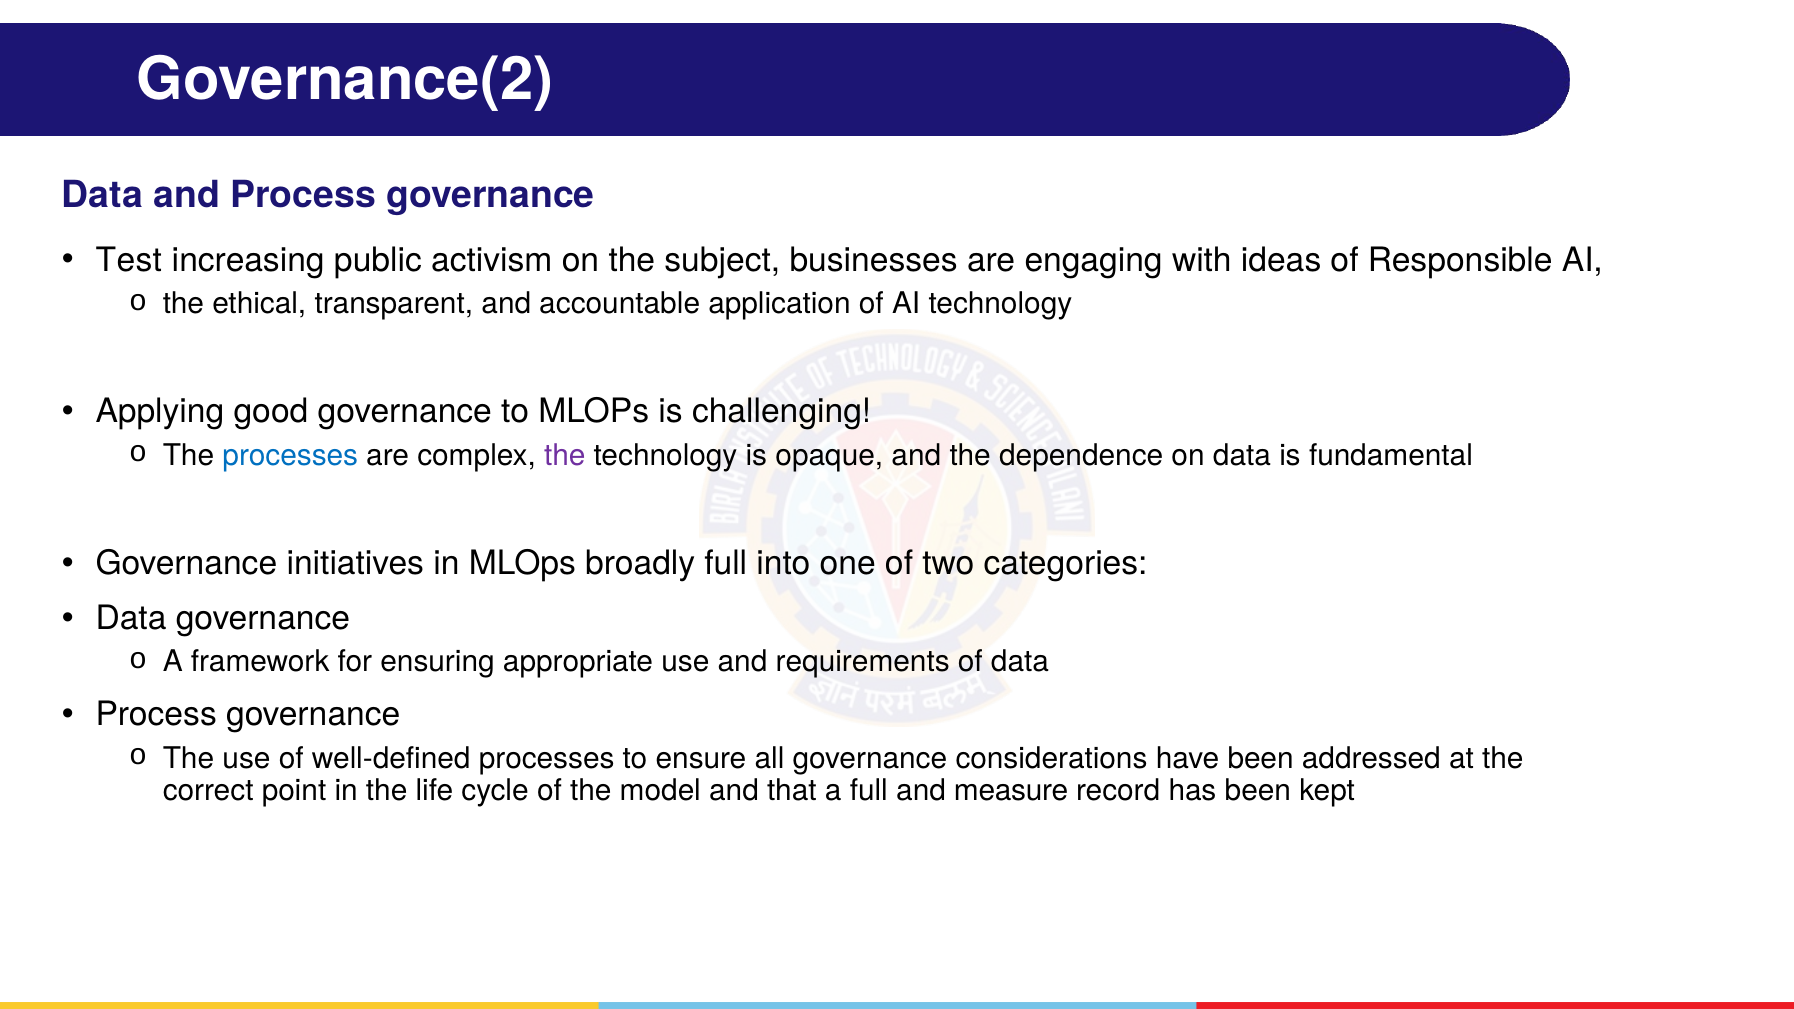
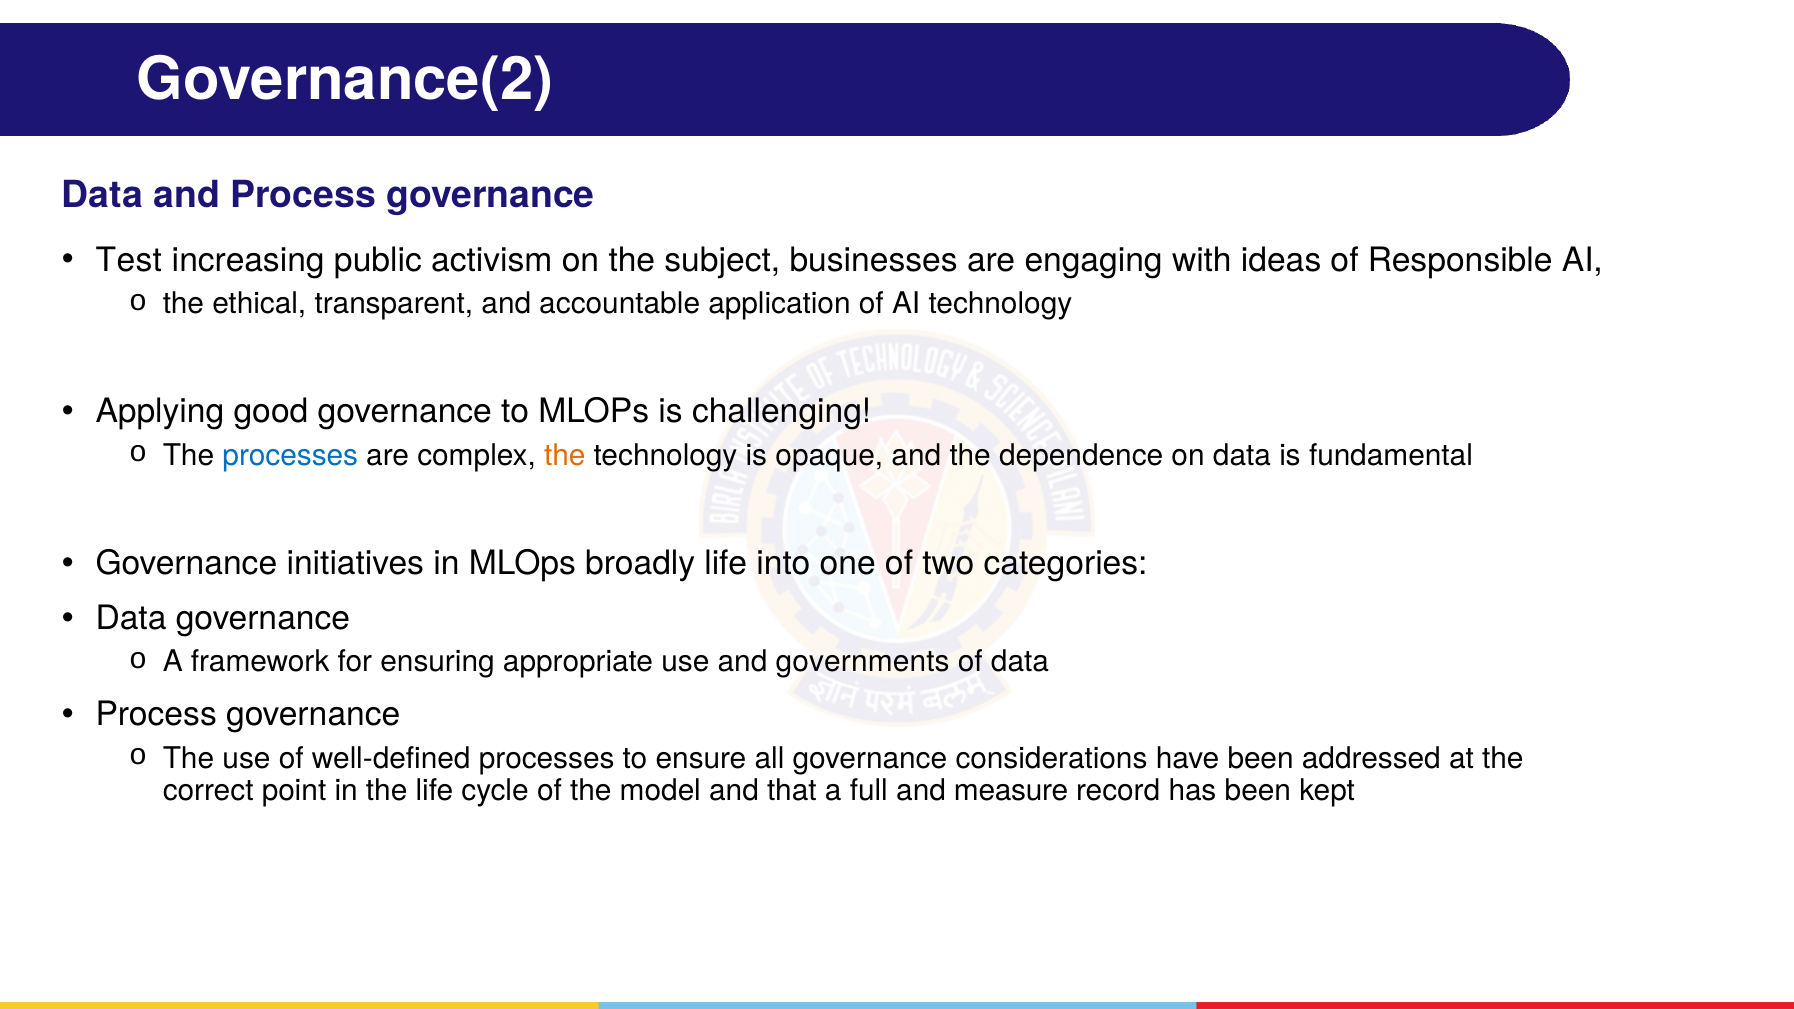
the at (565, 455) colour: purple -> orange
broadly full: full -> life
requirements: requirements -> governments
